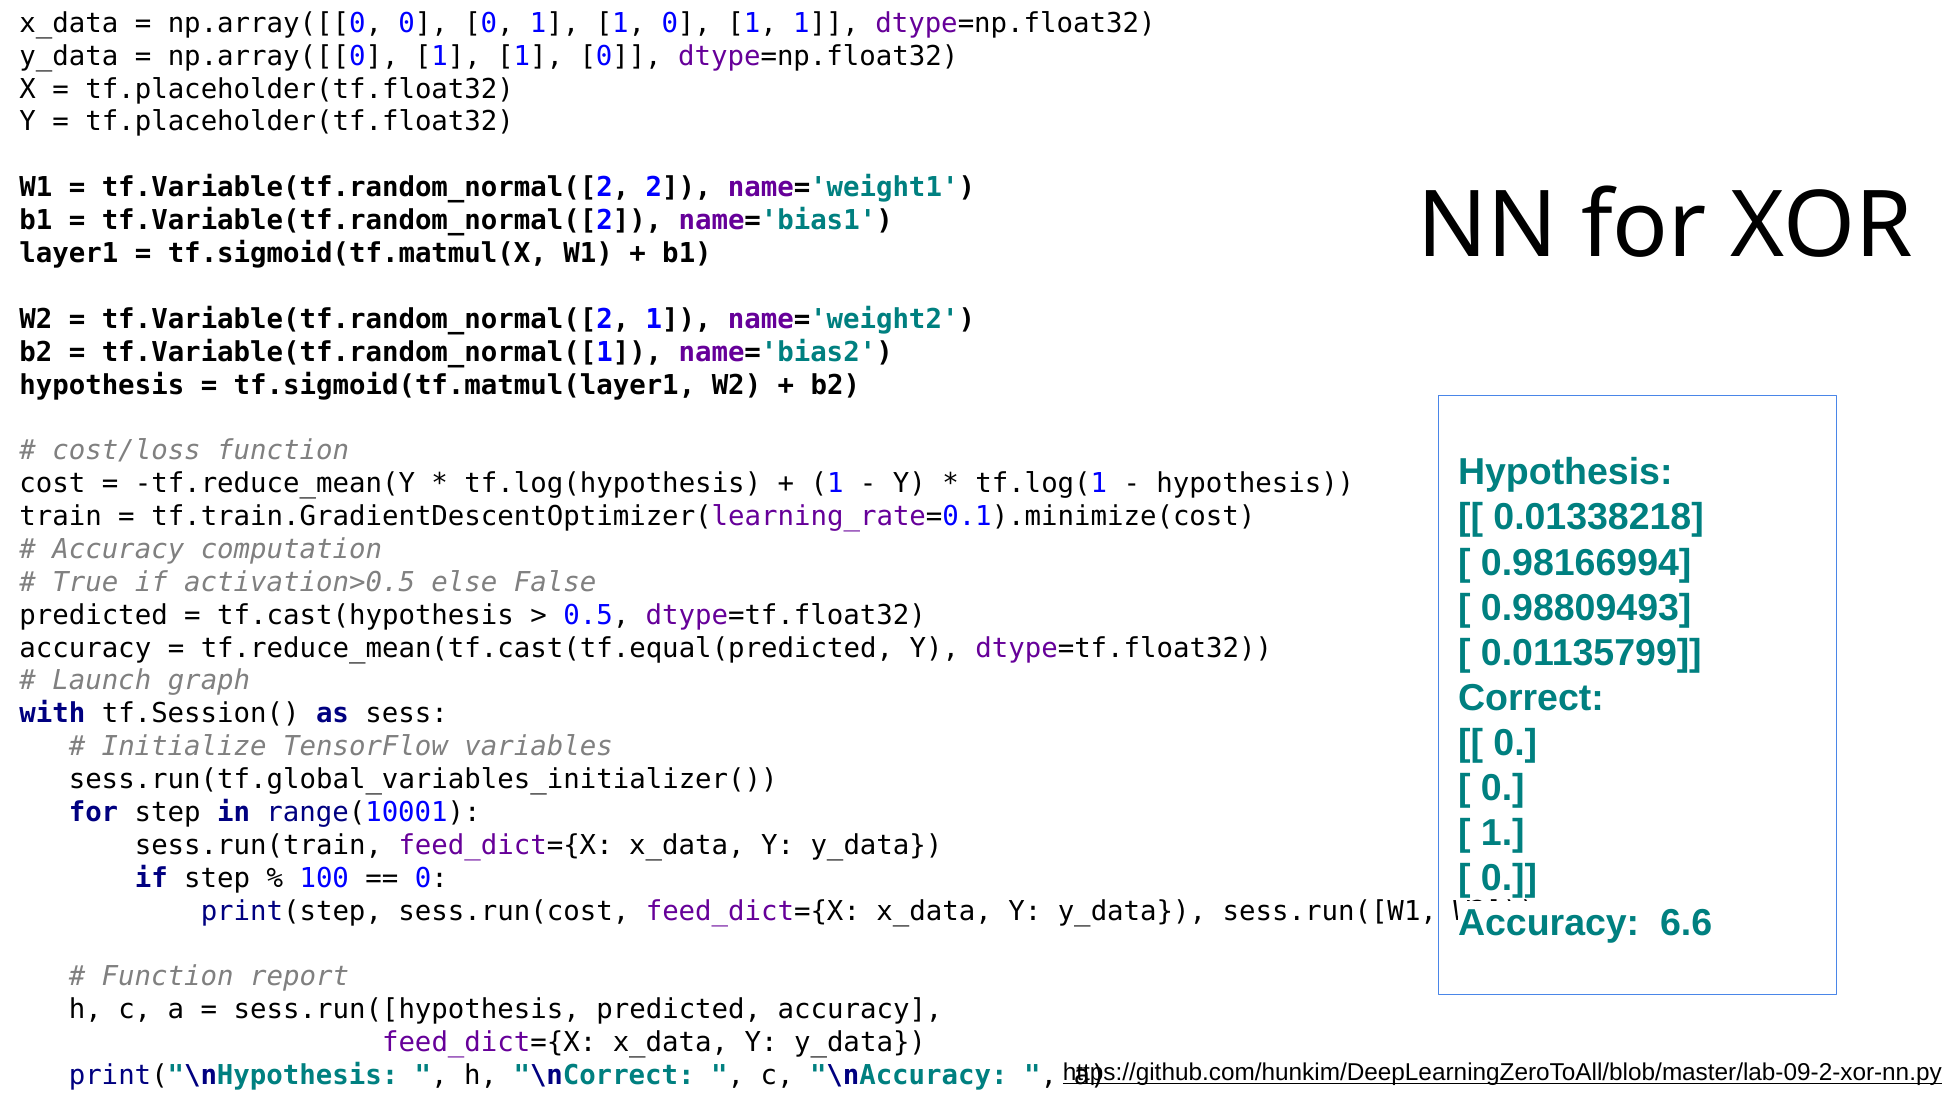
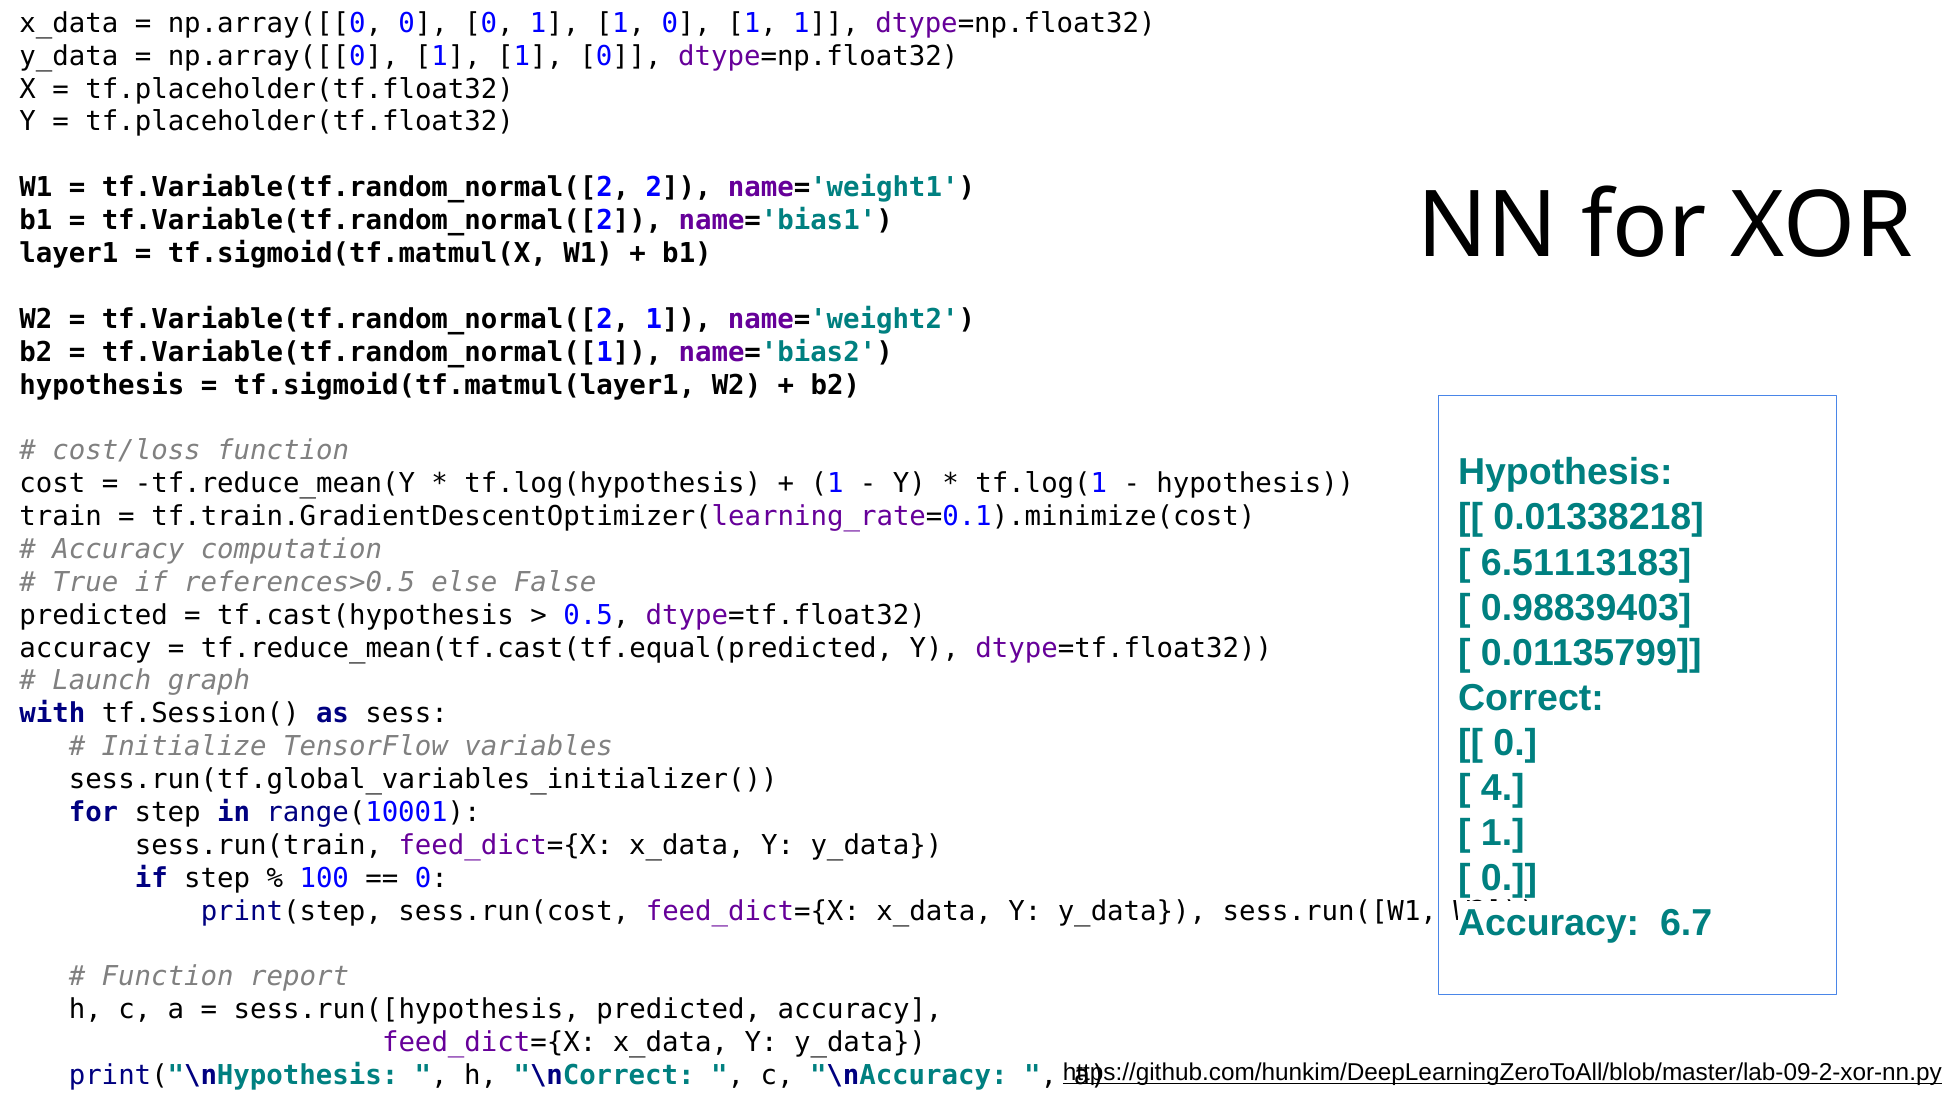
0.98166994: 0.98166994 -> 6.51113183
activation>0.5: activation>0.5 -> references>0.5
0.98809493: 0.98809493 -> 0.98839403
0 at (1503, 788): 0 -> 4
6.6: 6.6 -> 6.7
